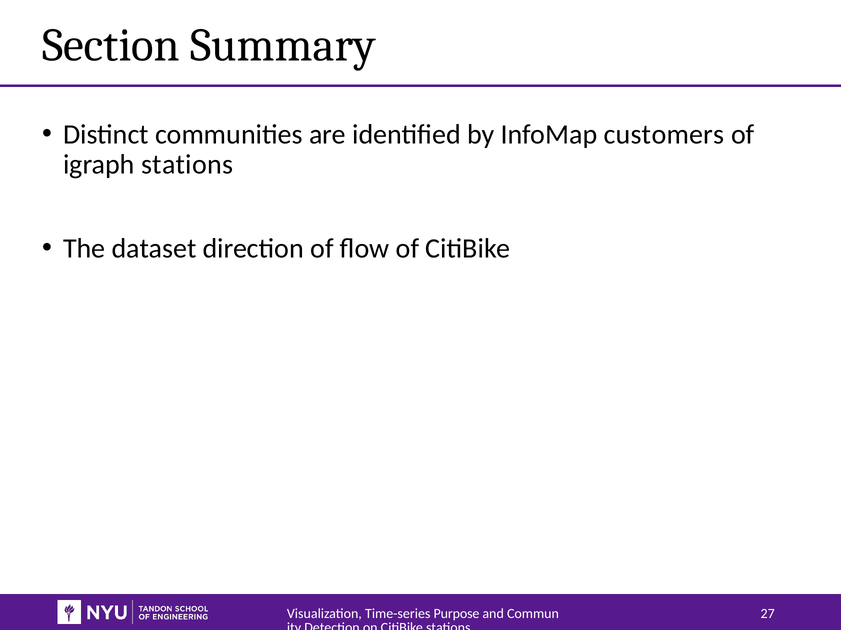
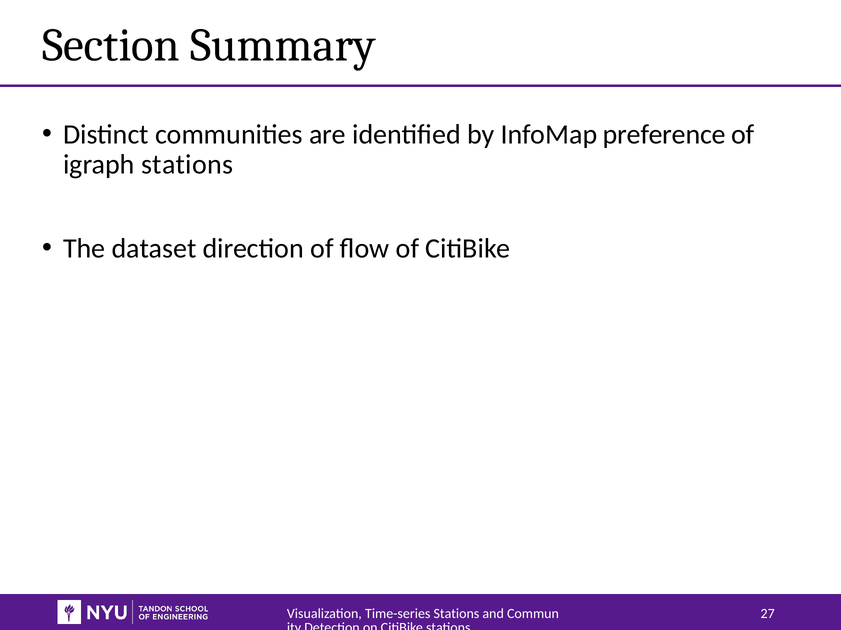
customers: customers -> preference
Time-series Purpose: Purpose -> Stations
